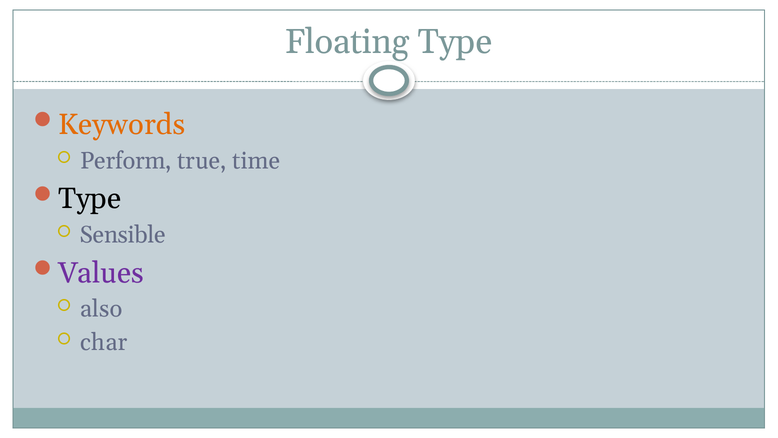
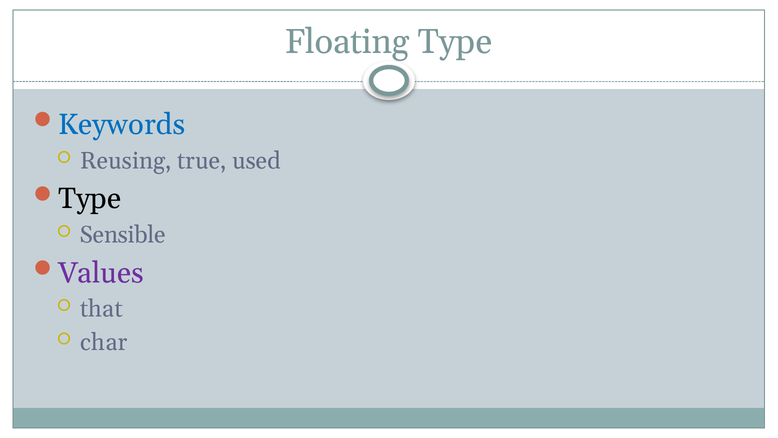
Keywords colour: orange -> blue
Perform: Perform -> Reusing
time: time -> used
also: also -> that
